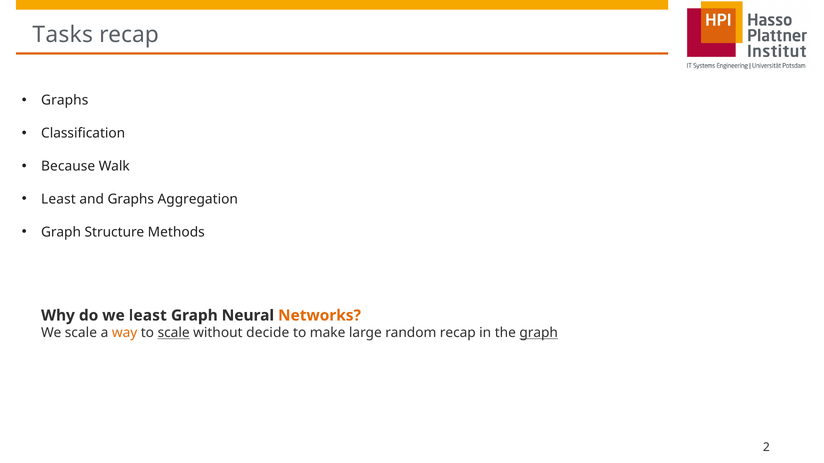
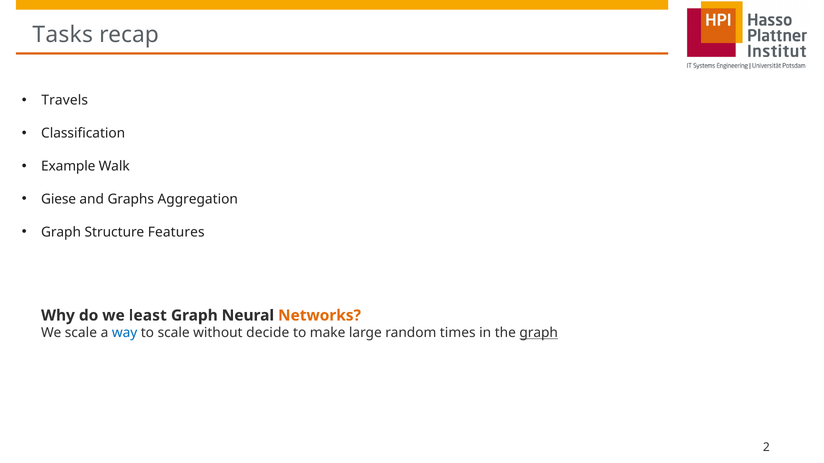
Graphs at (65, 101): Graphs -> Travels
Because: Because -> Example
Least at (58, 199): Least -> Giese
Methods: Methods -> Features
way colour: orange -> blue
scale at (174, 333) underline: present -> none
random recap: recap -> times
